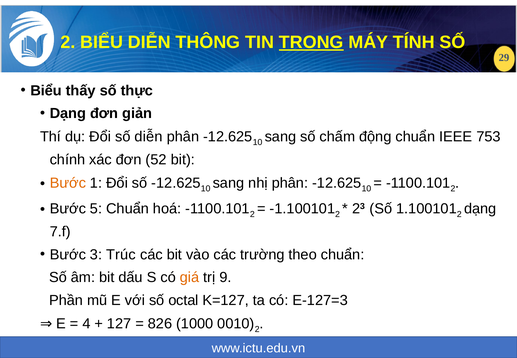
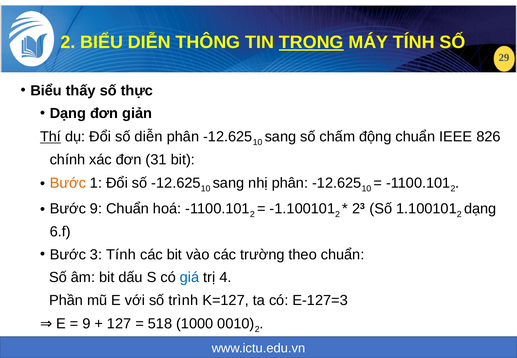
Thí underline: none -> present
753: 753 -> 826
52: 52 -> 31
Bước 5: 5 -> 9
7.f: 7.f -> 6.f
3 Trúc: Trúc -> Tính
giá colour: orange -> blue
9: 9 -> 4
octal: octal -> trình
4 at (86, 323): 4 -> 9
826: 826 -> 518
